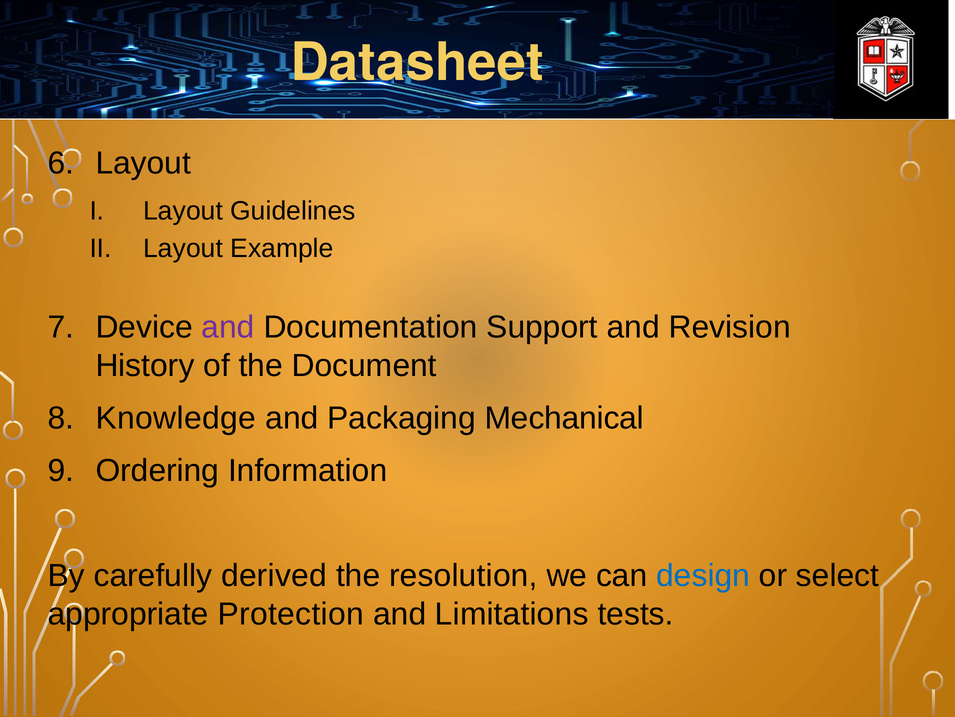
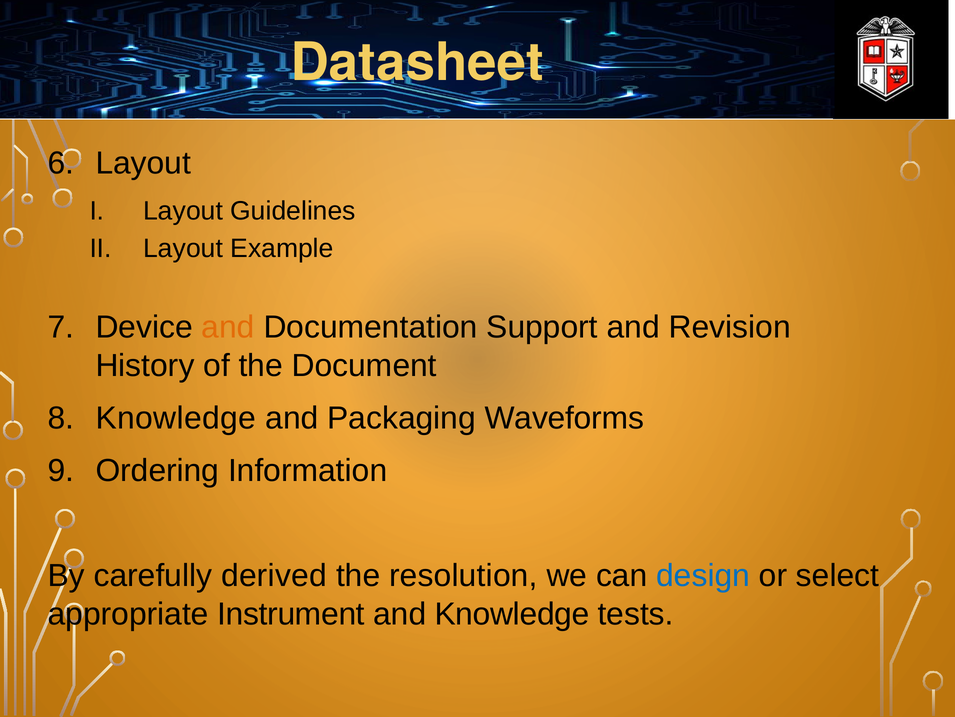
and at (228, 327) colour: purple -> orange
Mechanical: Mechanical -> Waveforms
Protection: Protection -> Instrument
and Limitations: Limitations -> Knowledge
